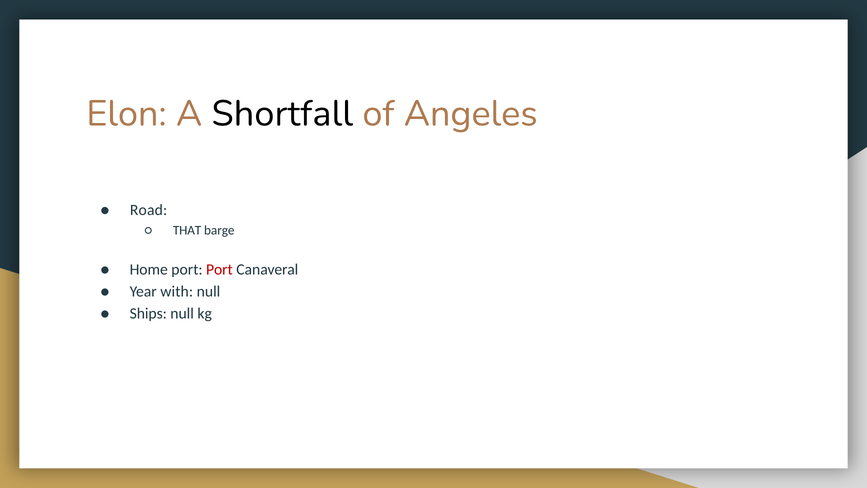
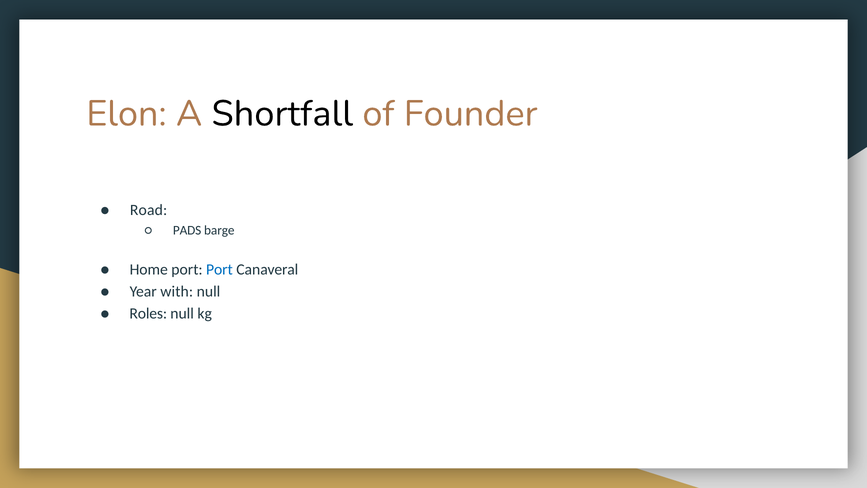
Angeles: Angeles -> Founder
THAT: THAT -> PADS
Port at (219, 269) colour: red -> blue
Ships: Ships -> Roles
